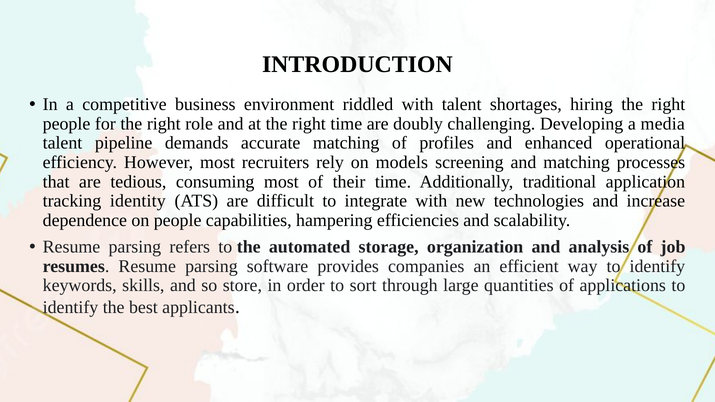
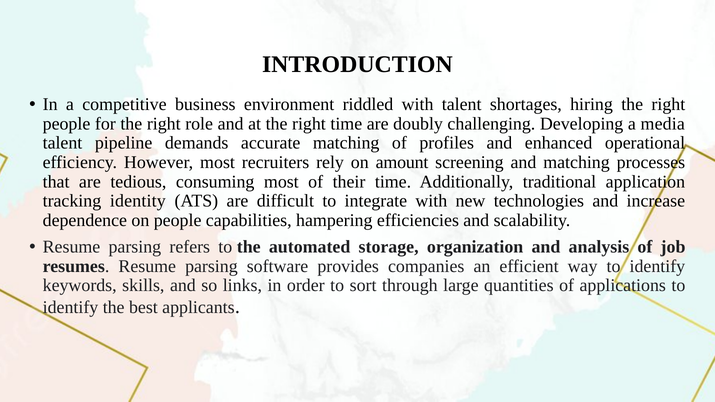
models: models -> amount
store: store -> links
